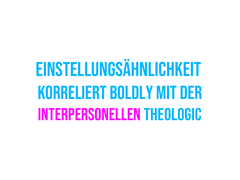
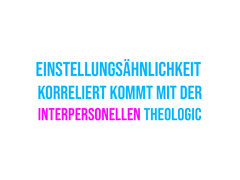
boldly: boldly -> kommt
